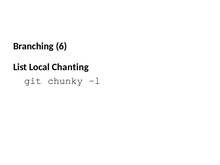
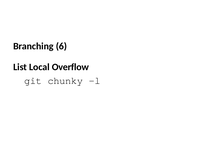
Chanting: Chanting -> Overflow
